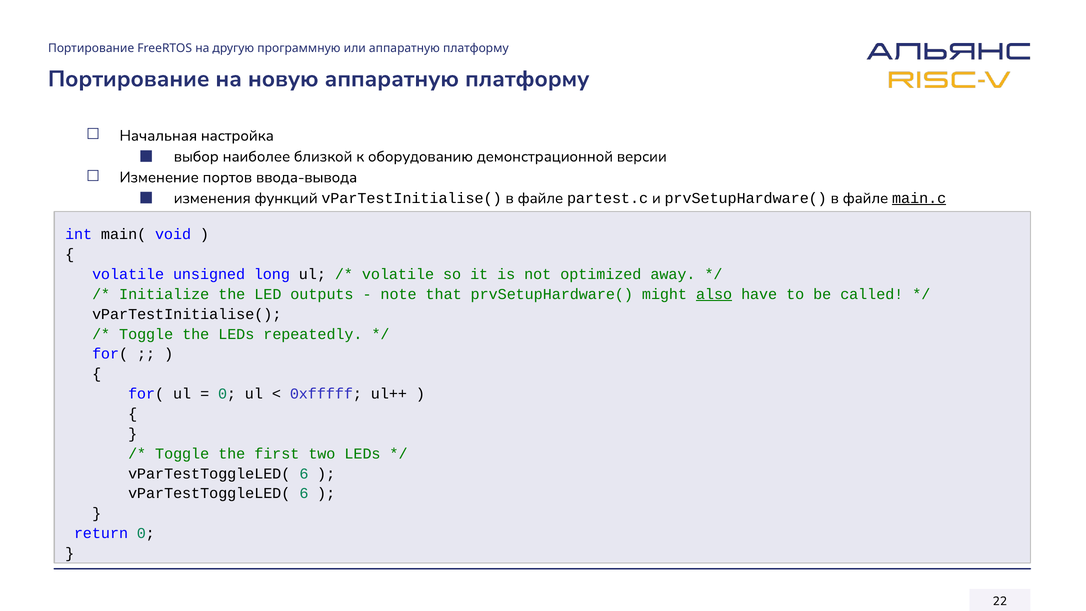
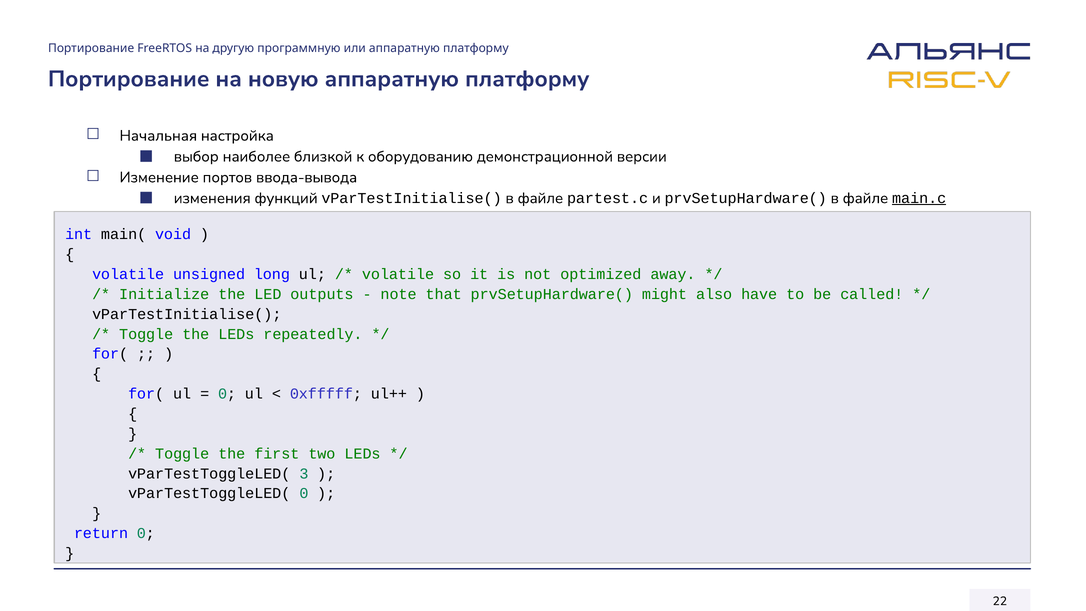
also underline: present -> none
6 at (304, 473): 6 -> 3
6 at (304, 493): 6 -> 0
